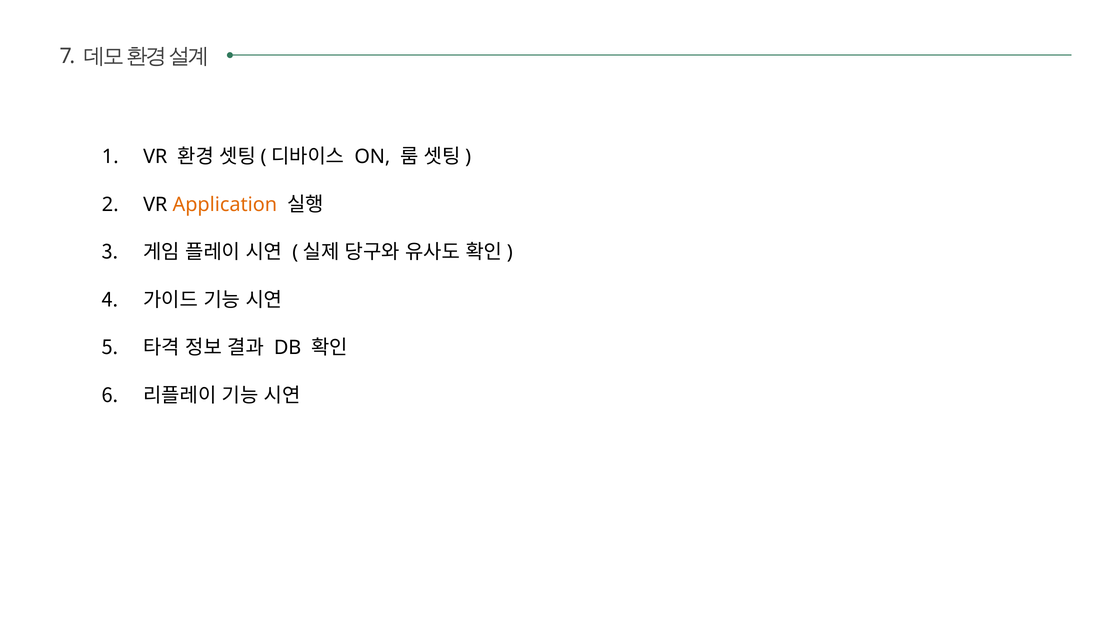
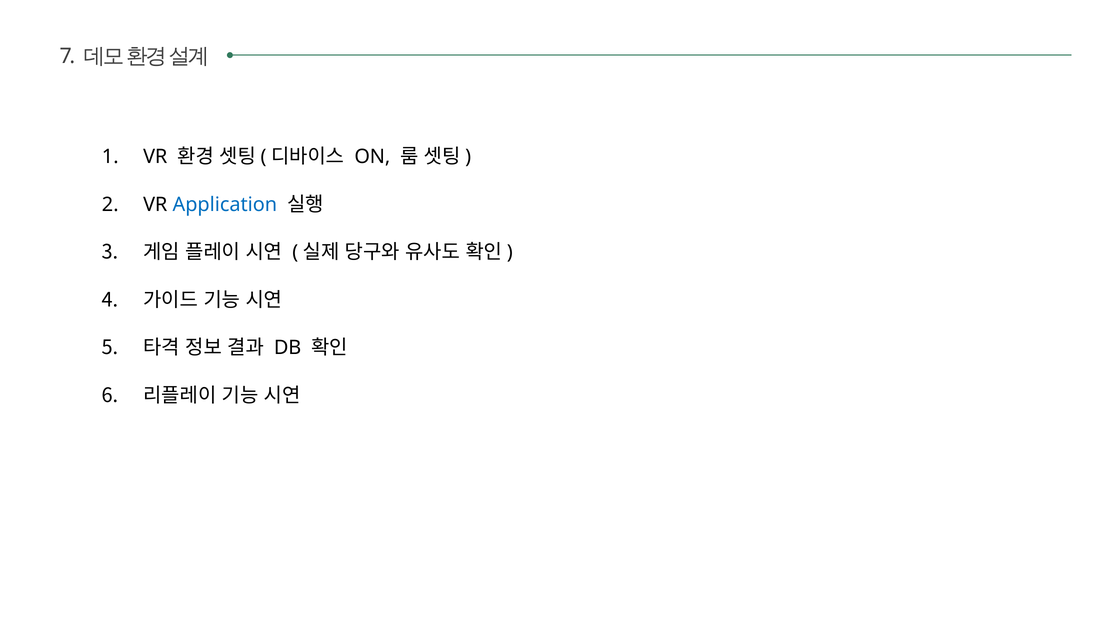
Application colour: orange -> blue
